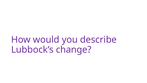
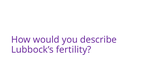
change: change -> fertility
